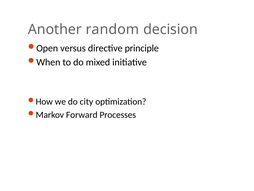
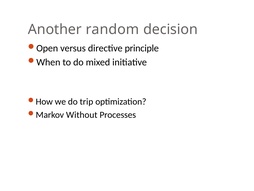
city: city -> trip
Forward: Forward -> Without
